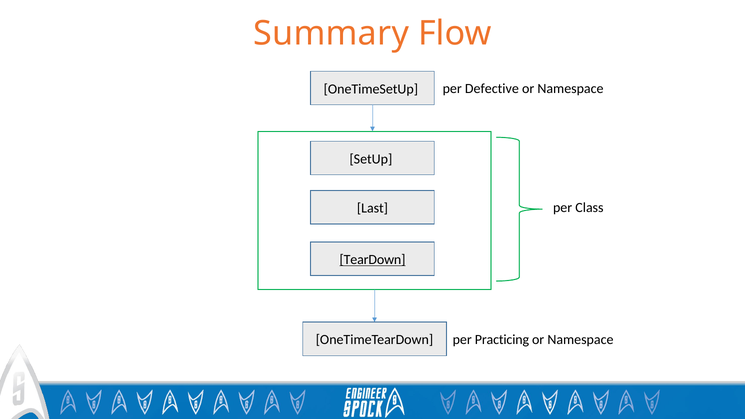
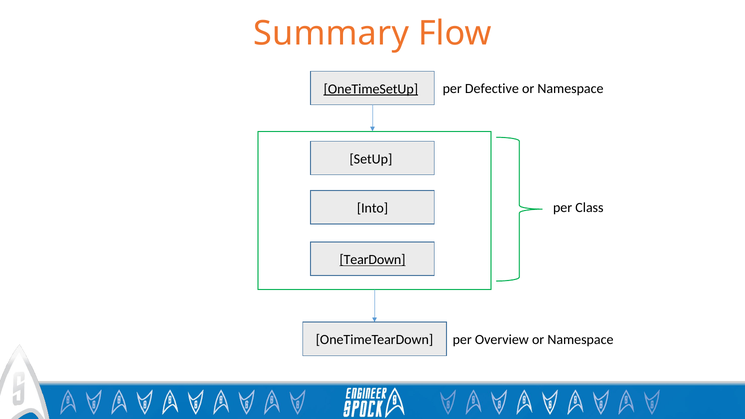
OneTimeSetUp underline: none -> present
Last: Last -> Into
Practicing: Practicing -> Overview
